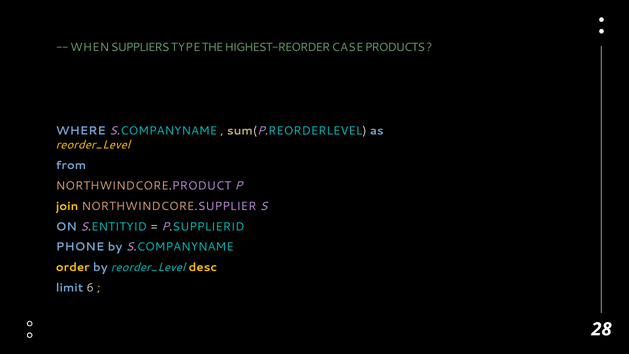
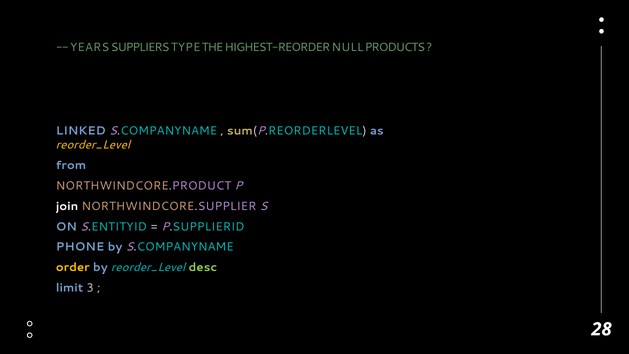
WHEN: WHEN -> YEARS
CASE: CASE -> NULL
WHERE: WHERE -> LINKED
join colour: yellow -> white
desc colour: yellow -> light green
6: 6 -> 3
